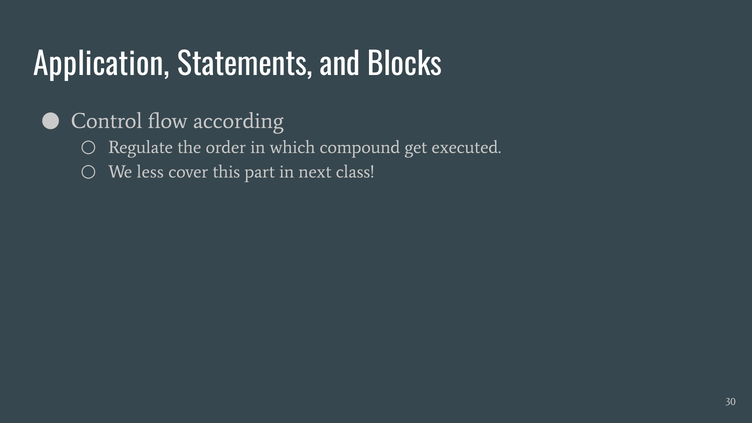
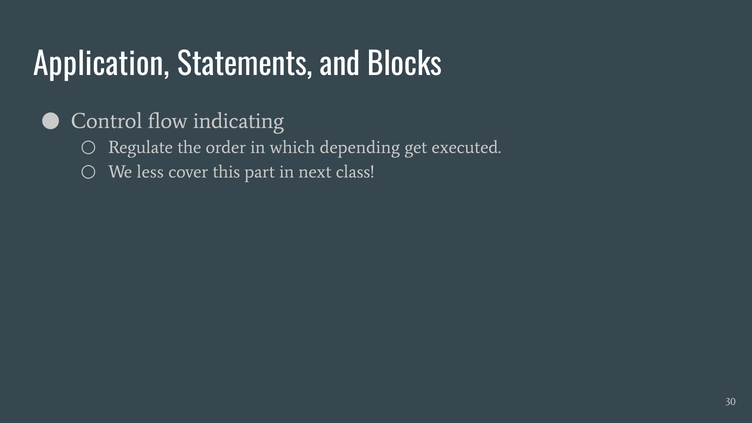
according: according -> indicating
compound: compound -> depending
